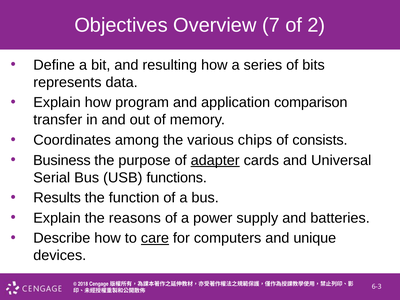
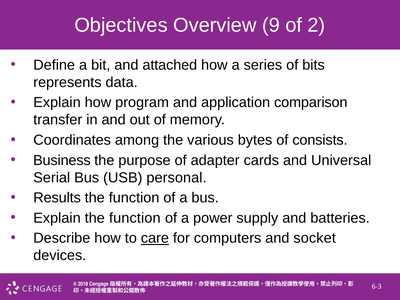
7: 7 -> 9
resulting: resulting -> attached
chips: chips -> bytes
adapter underline: present -> none
functions: functions -> personal
Explain the reasons: reasons -> function
unique: unique -> socket
